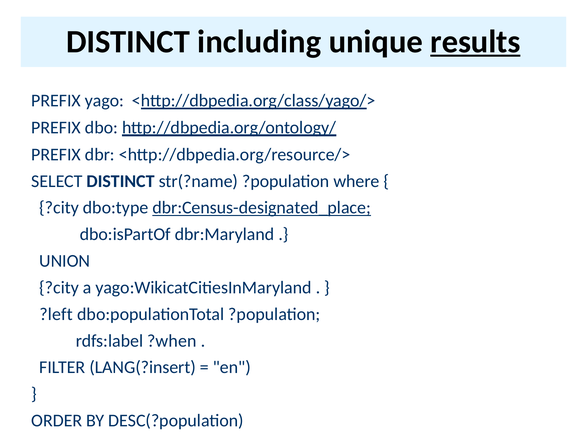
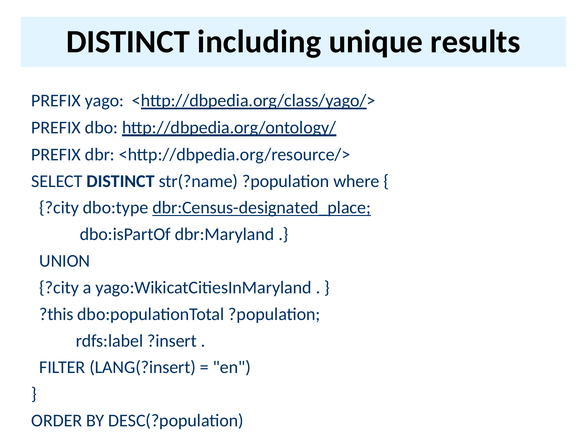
results underline: present -> none
?left: ?left -> ?this
?when: ?when -> ?insert
